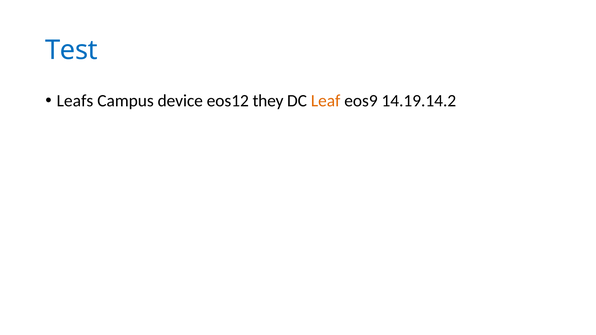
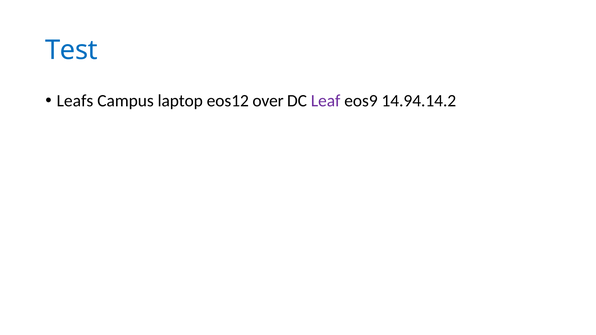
device: device -> laptop
they: they -> over
Leaf colour: orange -> purple
14.19.14.2: 14.19.14.2 -> 14.94.14.2
